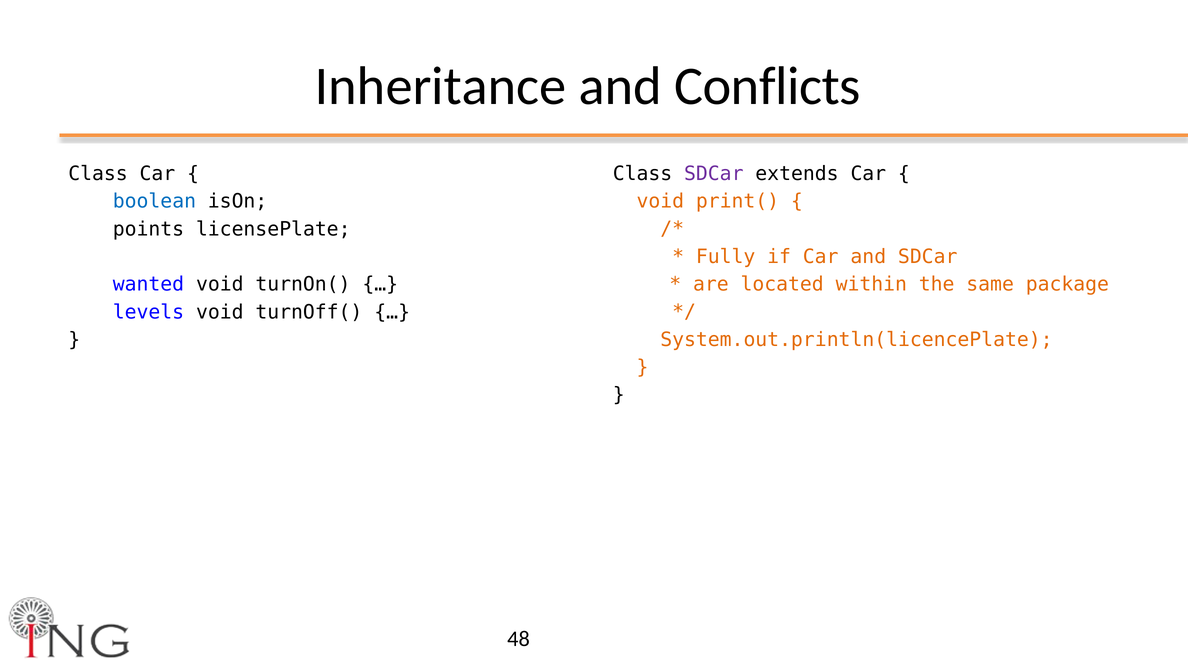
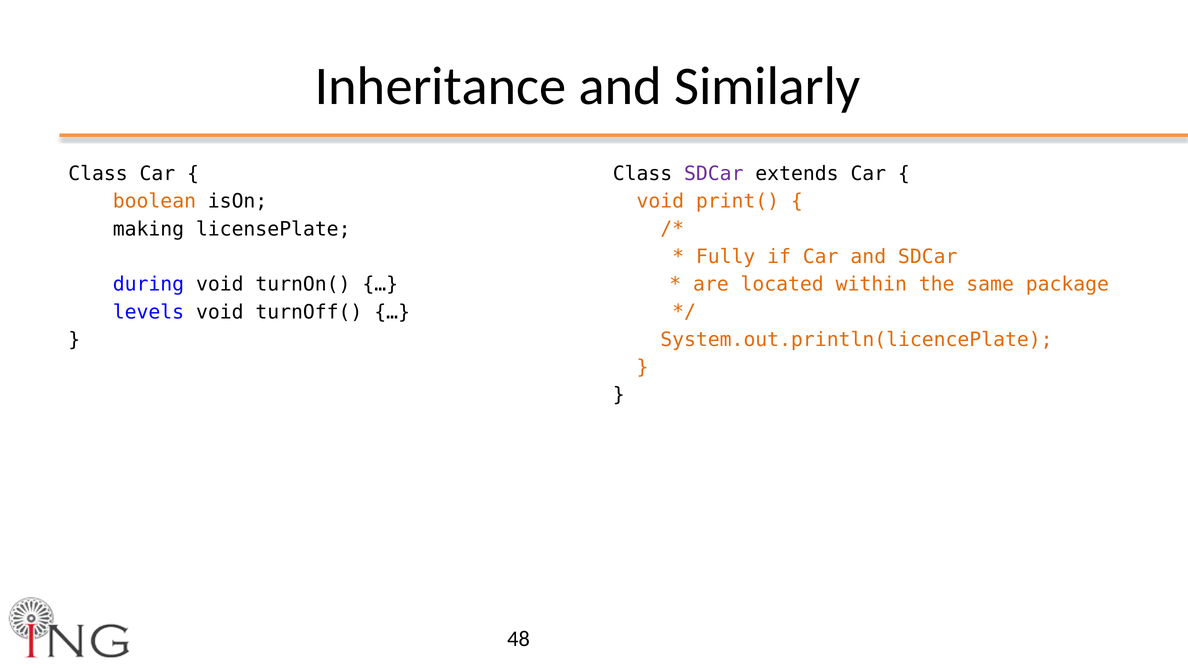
Conflicts: Conflicts -> Similarly
boolean colour: blue -> orange
points: points -> making
wanted: wanted -> during
